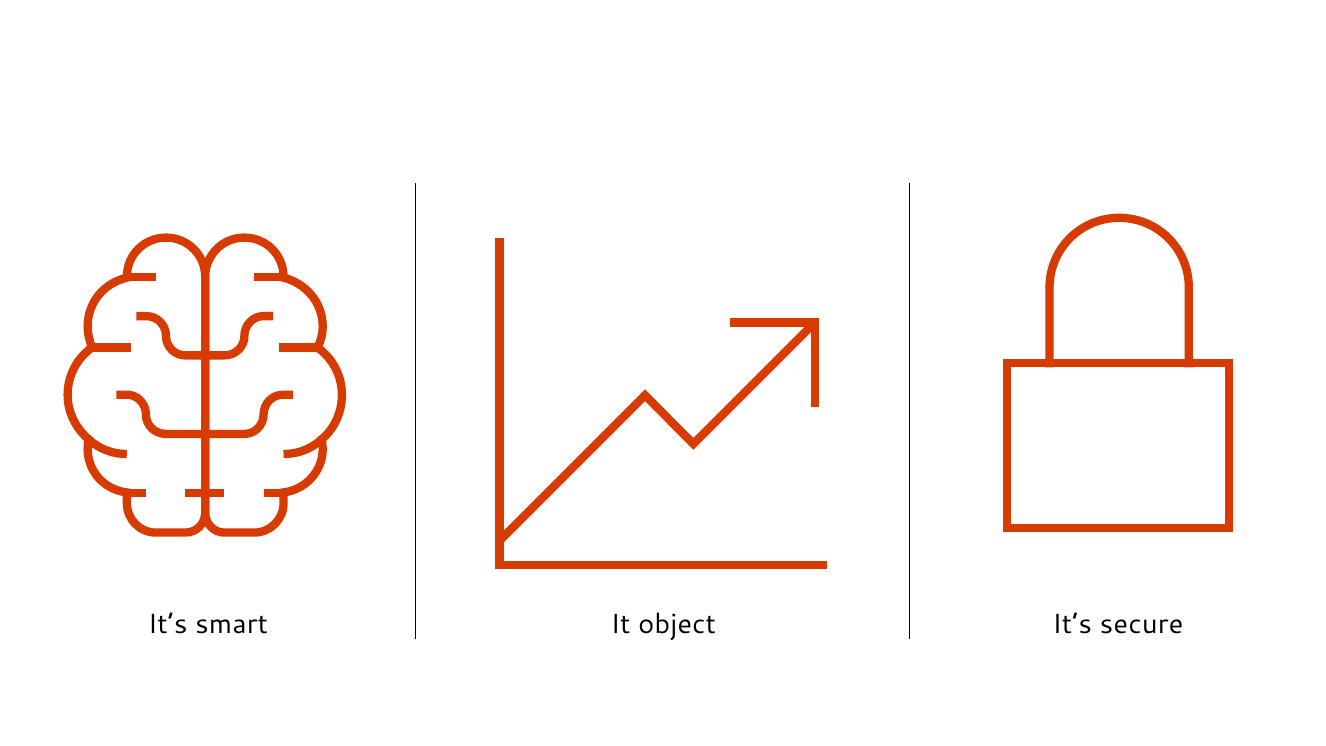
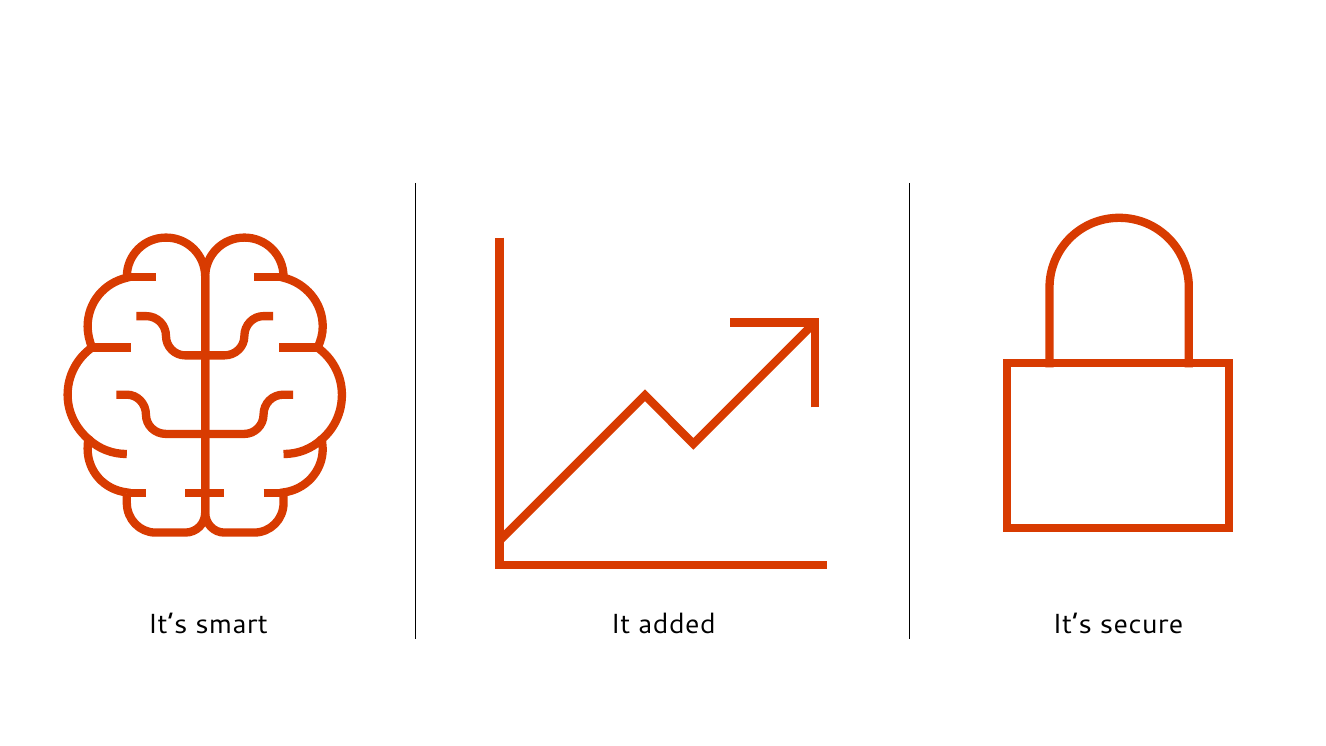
object: object -> added
